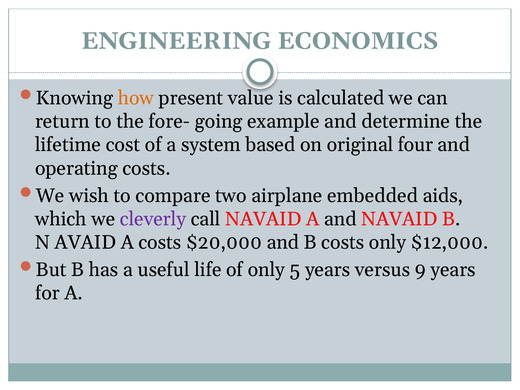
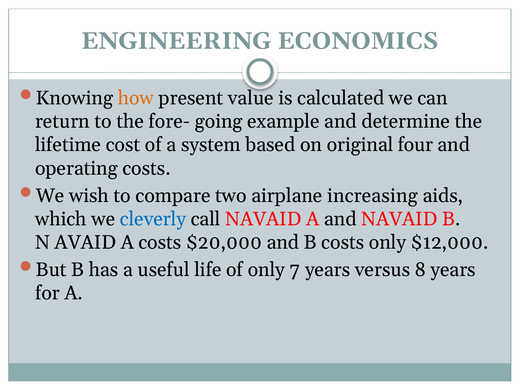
embedded: embedded -> increasing
cleverly colour: purple -> blue
5: 5 -> 7
9: 9 -> 8
